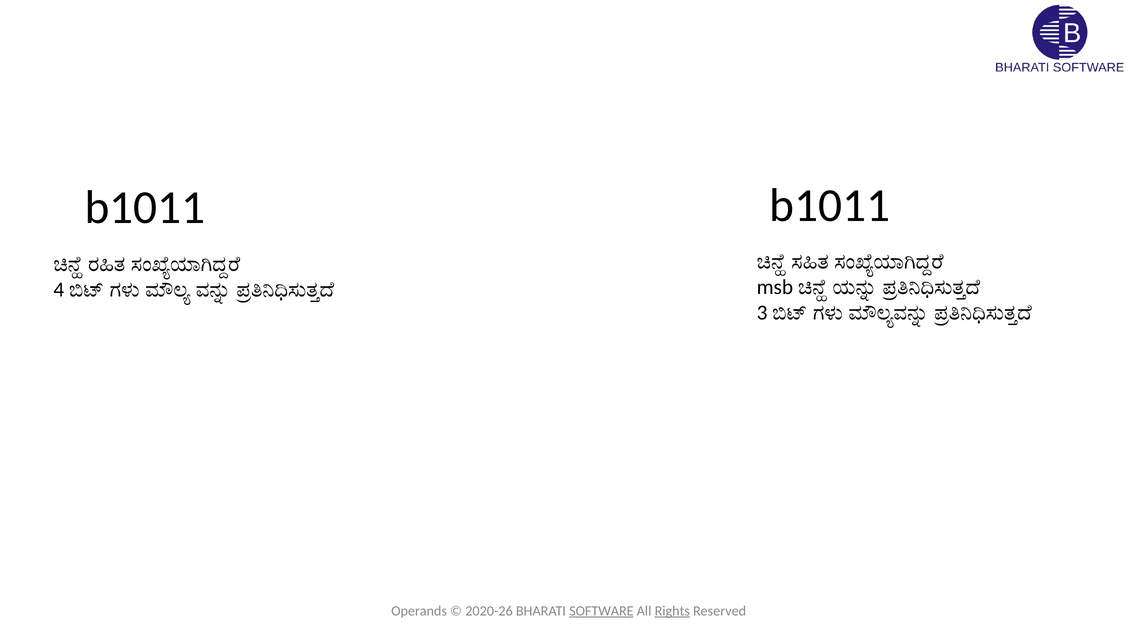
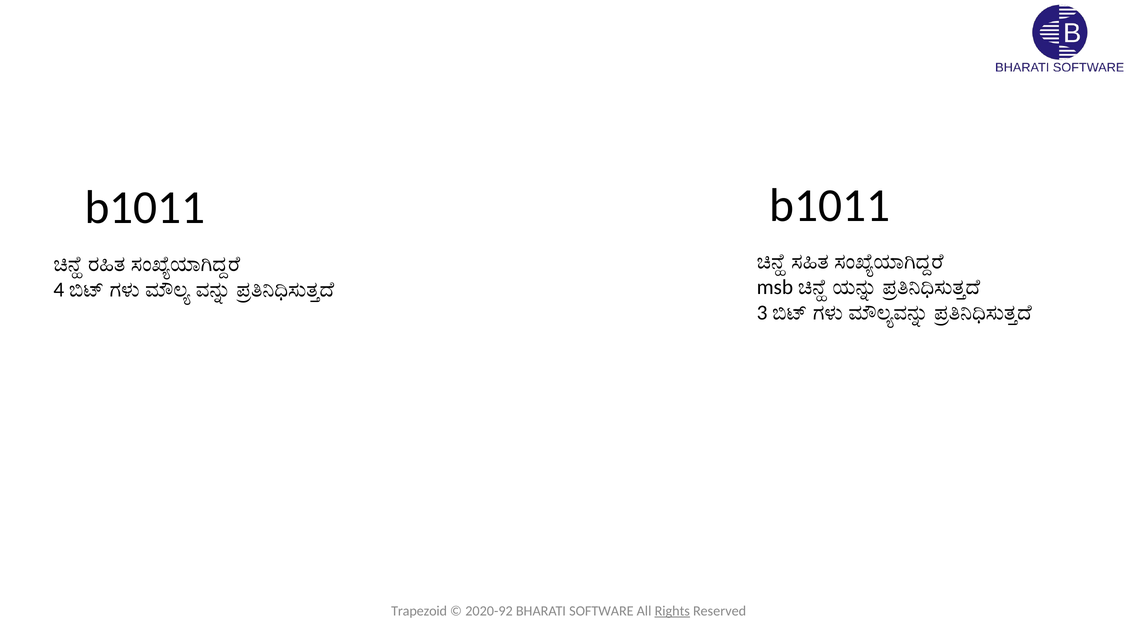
Operands: Operands -> Trapezoid
2020-26: 2020-26 -> 2020-92
SOFTWARE underline: present -> none
